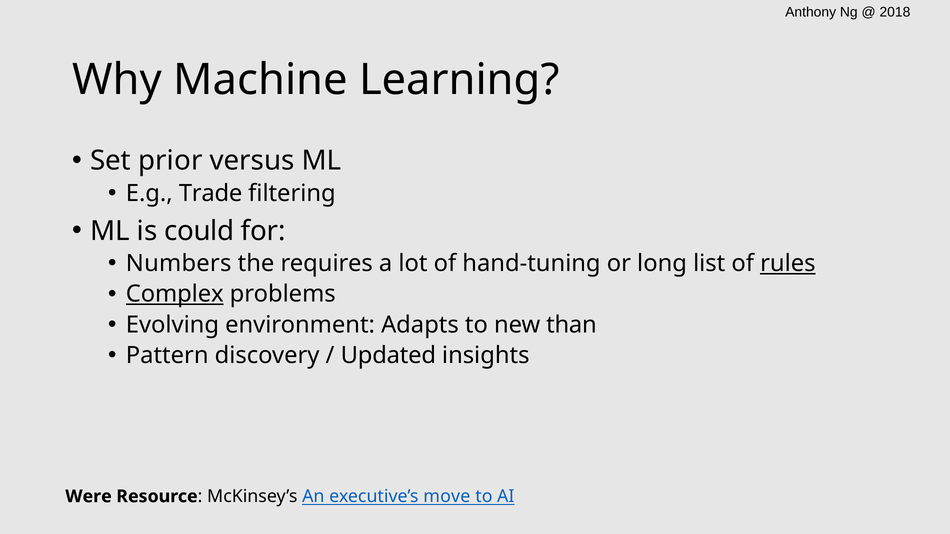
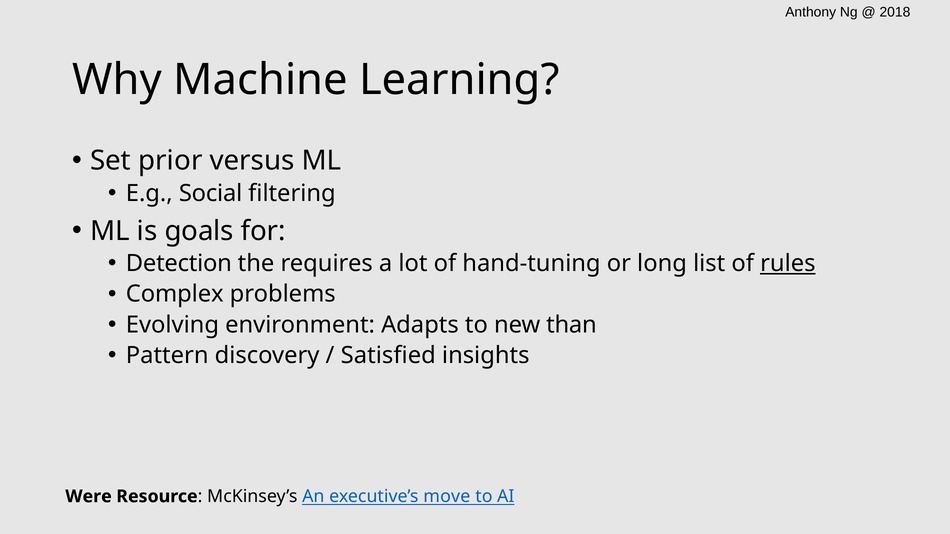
Trade: Trade -> Social
could: could -> goals
Numbers: Numbers -> Detection
Complex underline: present -> none
Updated: Updated -> Satisfied
